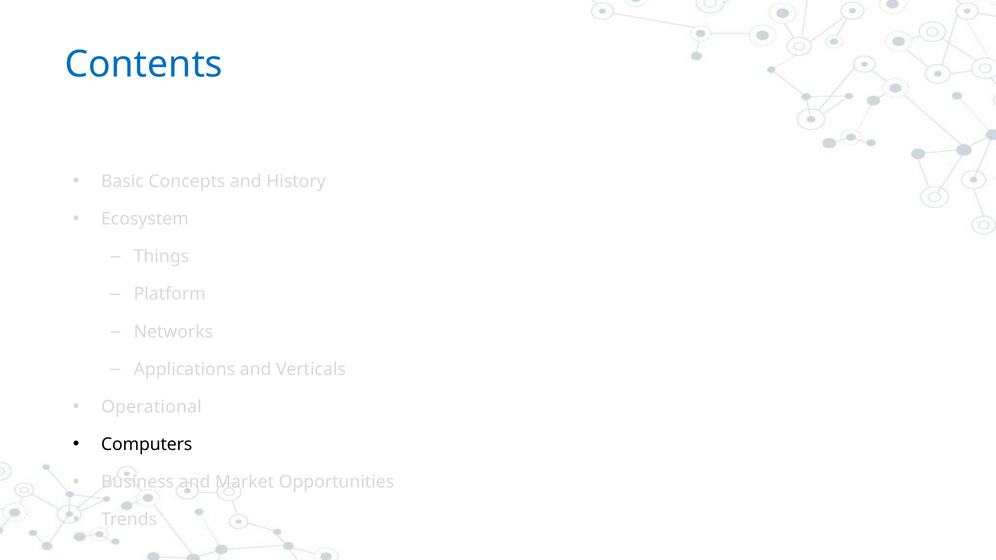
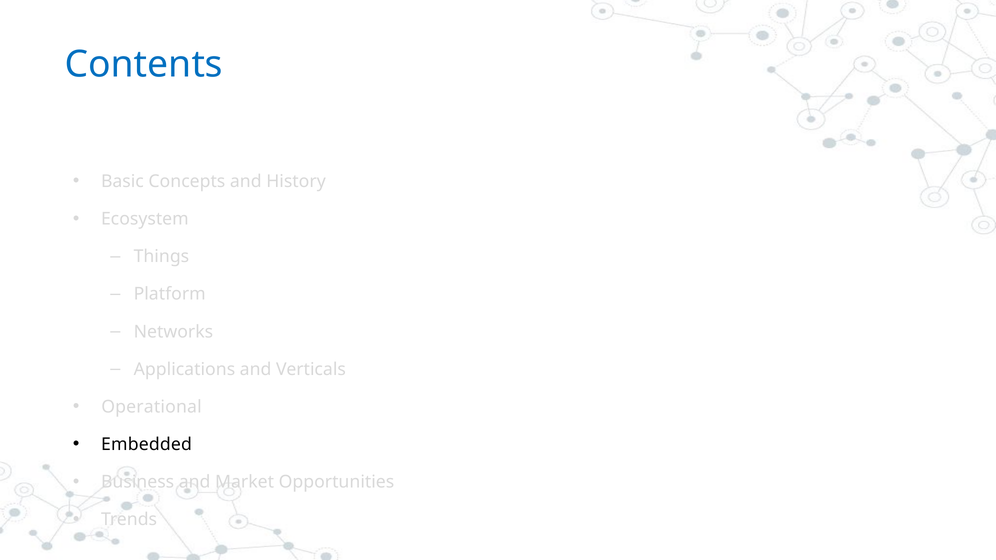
Computers: Computers -> Embedded
